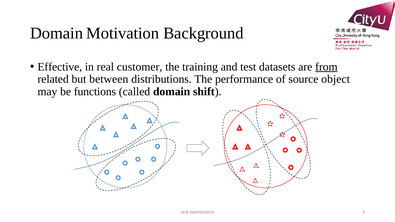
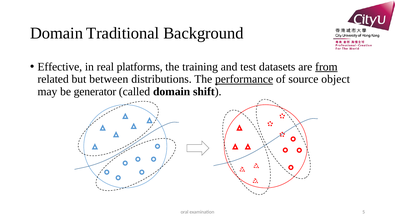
Motivation: Motivation -> Traditional
customer: customer -> platforms
performance underline: none -> present
functions: functions -> generator
